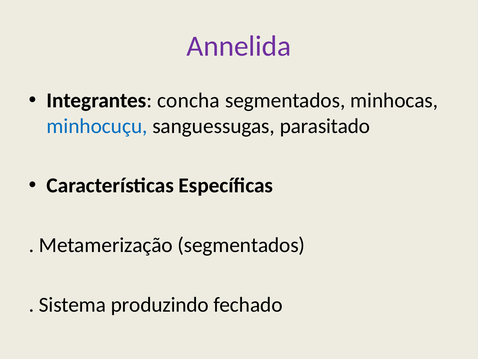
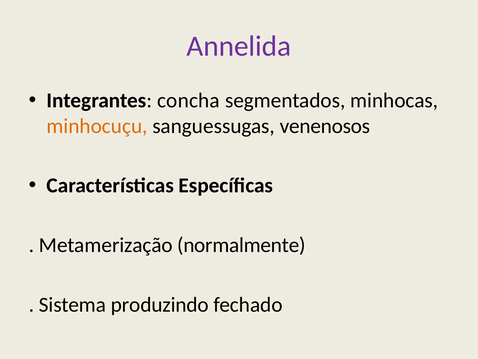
minhocuçu colour: blue -> orange
parasitado: parasitado -> venenosos
Metamerização segmentados: segmentados -> normalmente
